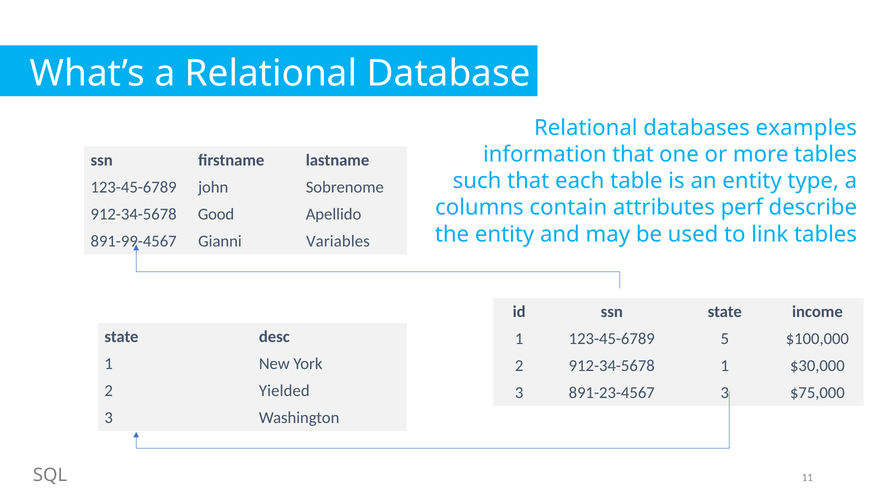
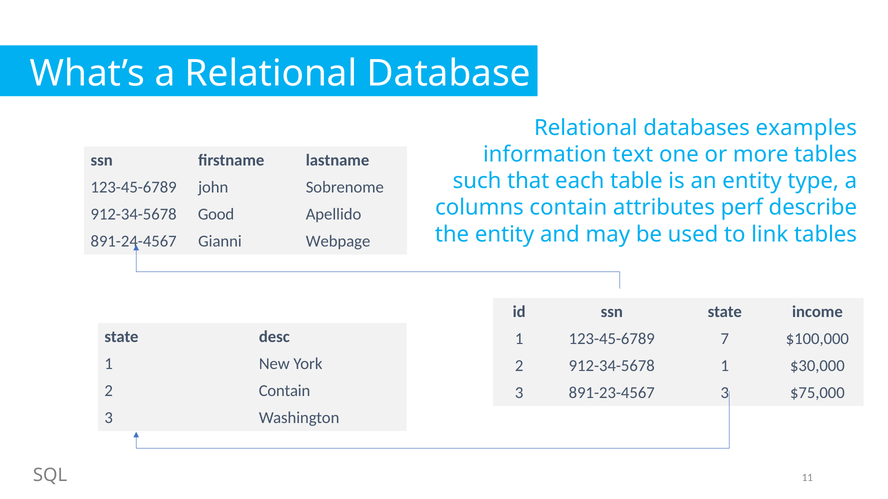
information that: that -> text
891-99-4567: 891-99-4567 -> 891-24-4567
Variables: Variables -> Webpage
5: 5 -> 7
2 Yielded: Yielded -> Contain
